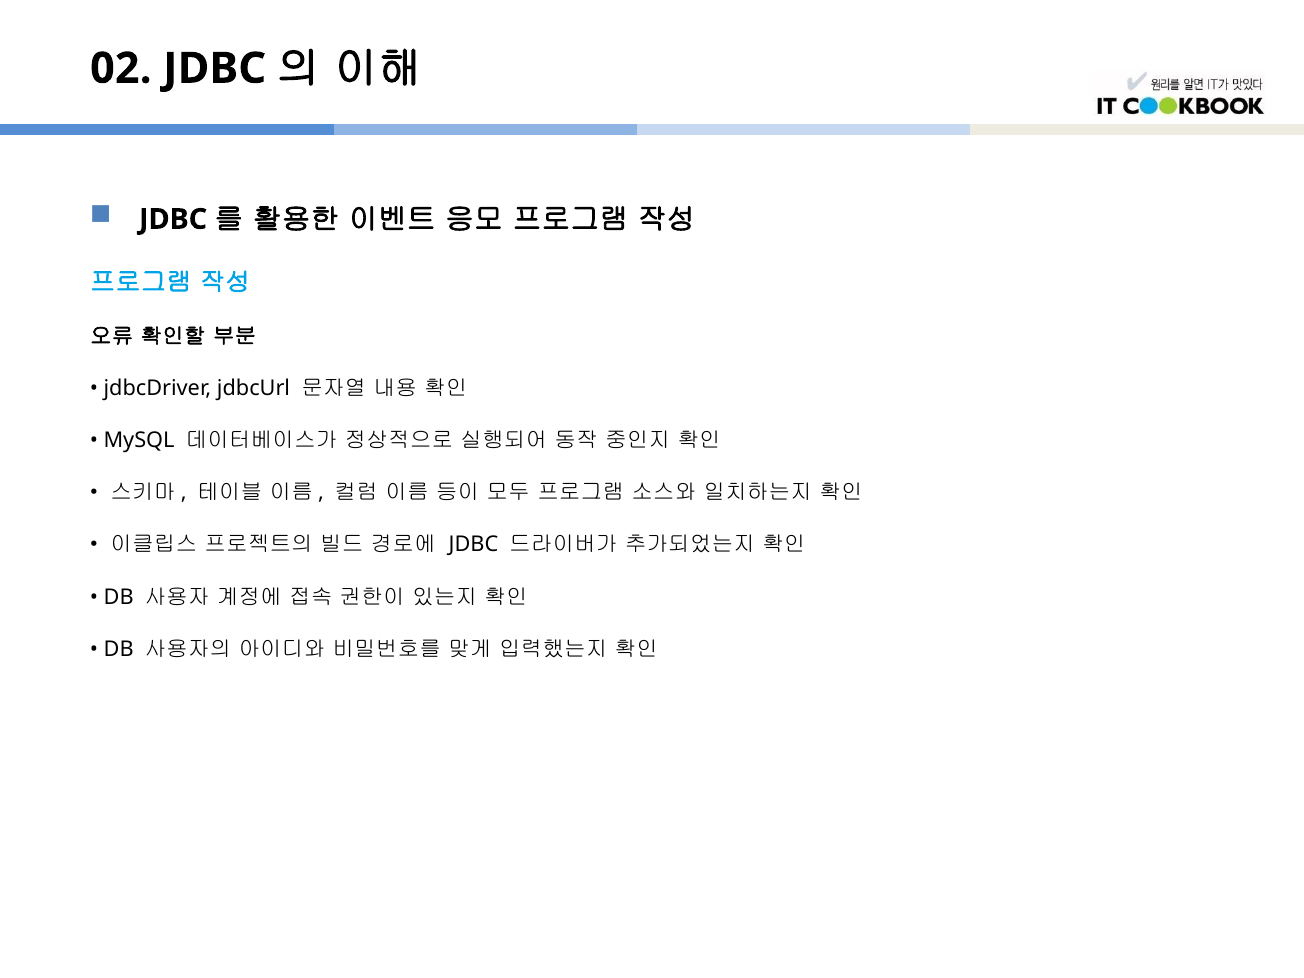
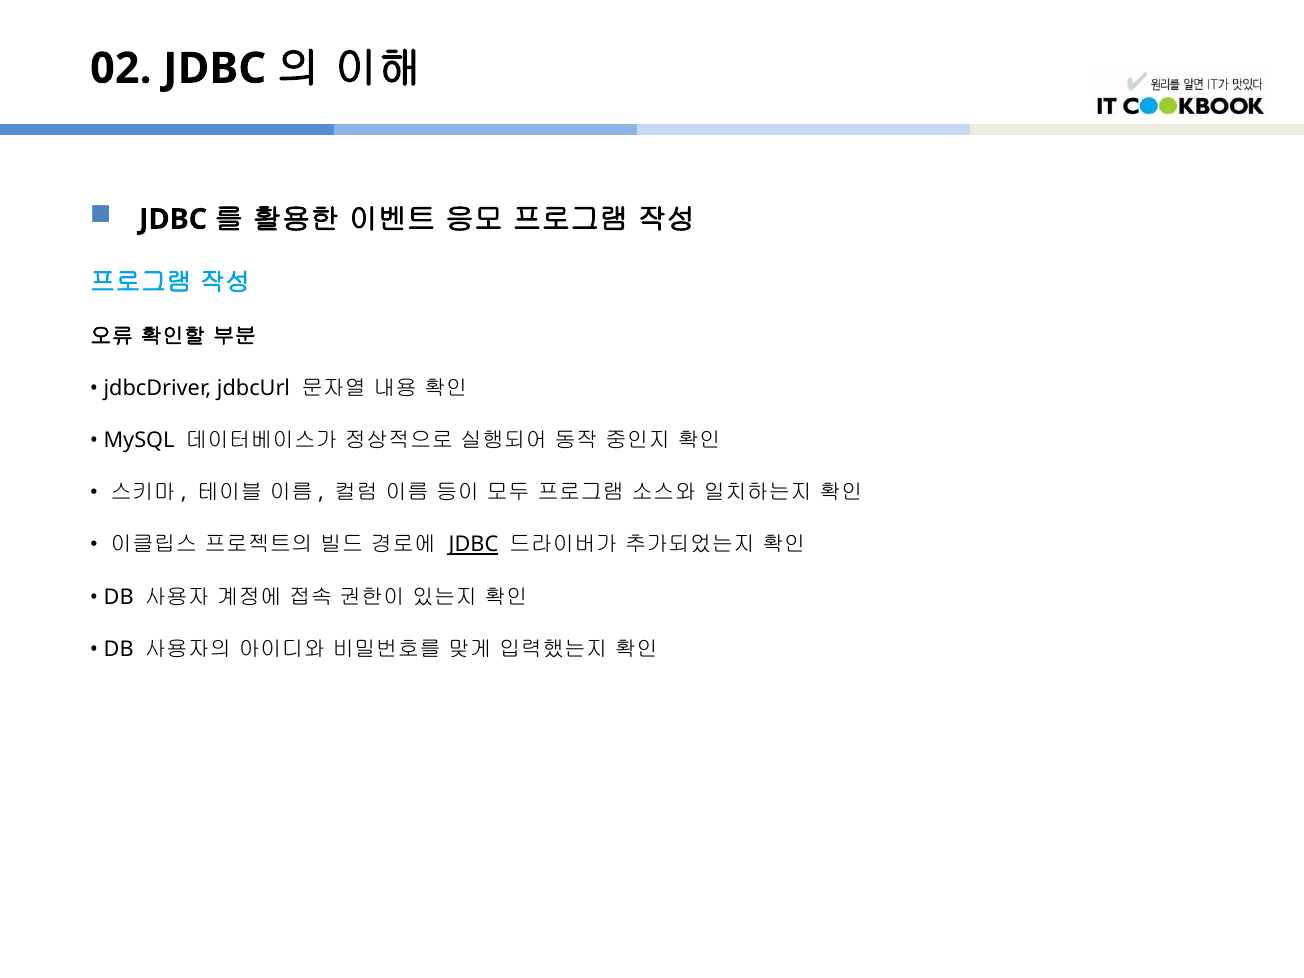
JDBC at (474, 545) underline: none -> present
